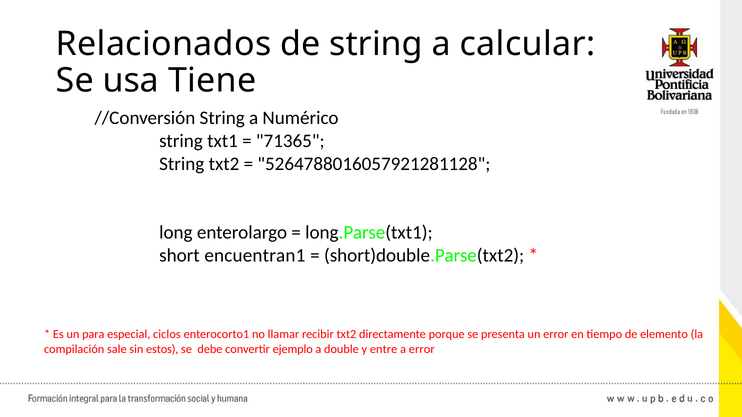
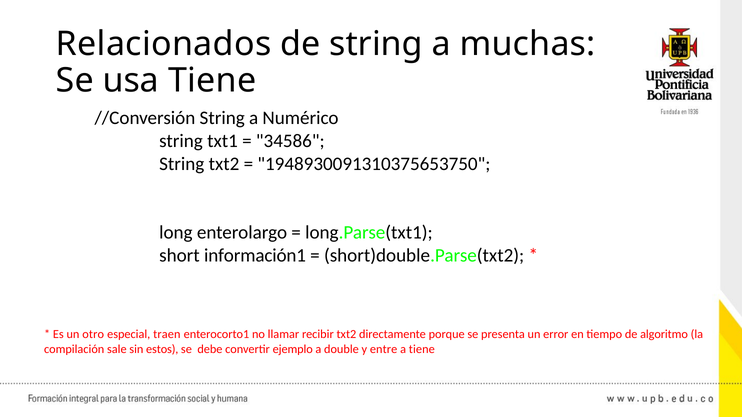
calcular: calcular -> muchas
71365: 71365 -> 34586
5264788016057921281128: 5264788016057921281128 -> 1948930091310375653750
encuentran1: encuentran1 -> información1
para: para -> otro
ciclos: ciclos -> traen
elemento: elemento -> algoritmo
a error: error -> tiene
